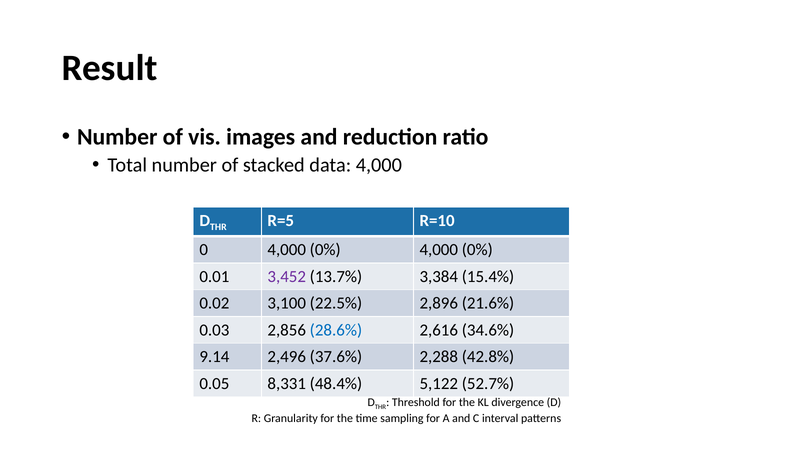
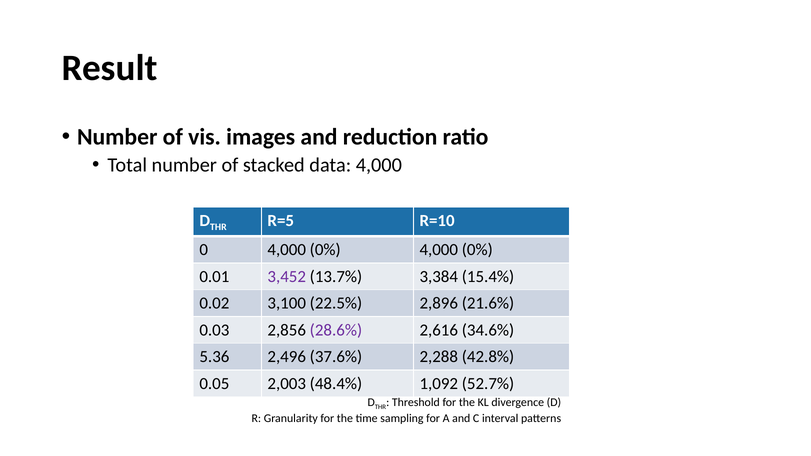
28.6% colour: blue -> purple
9.14: 9.14 -> 5.36
8,331: 8,331 -> 2,003
5,122: 5,122 -> 1,092
